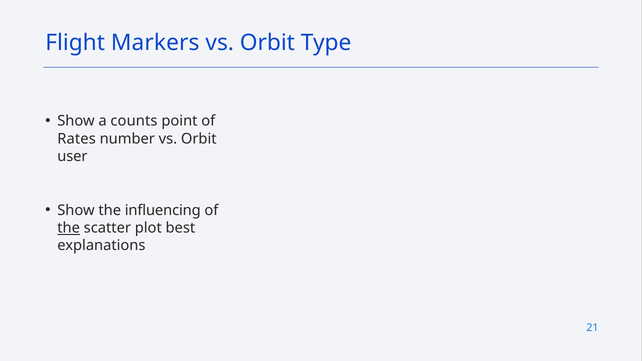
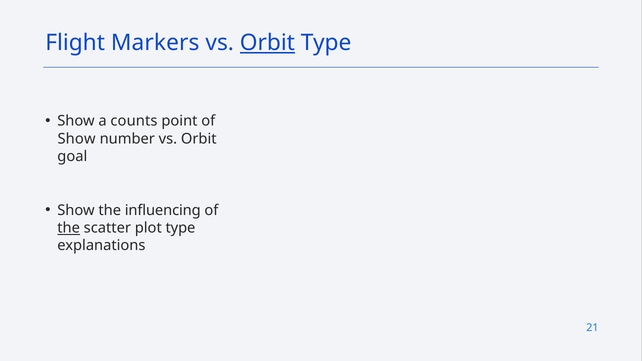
Orbit at (267, 43) underline: none -> present
Rates at (77, 139): Rates -> Show
user: user -> goal
plot best: best -> type
